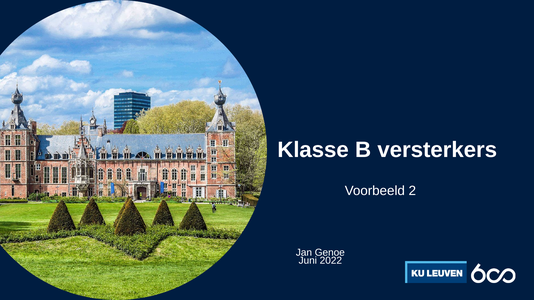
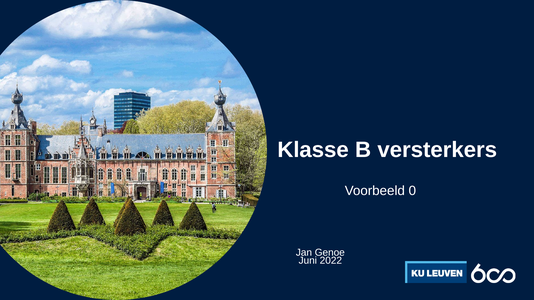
2: 2 -> 0
